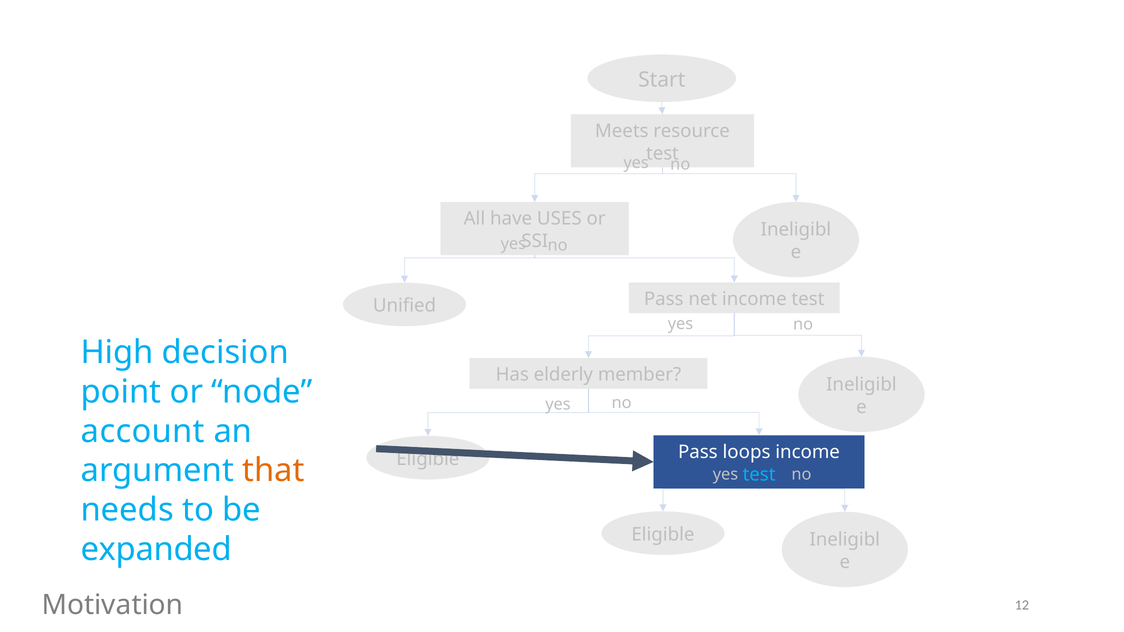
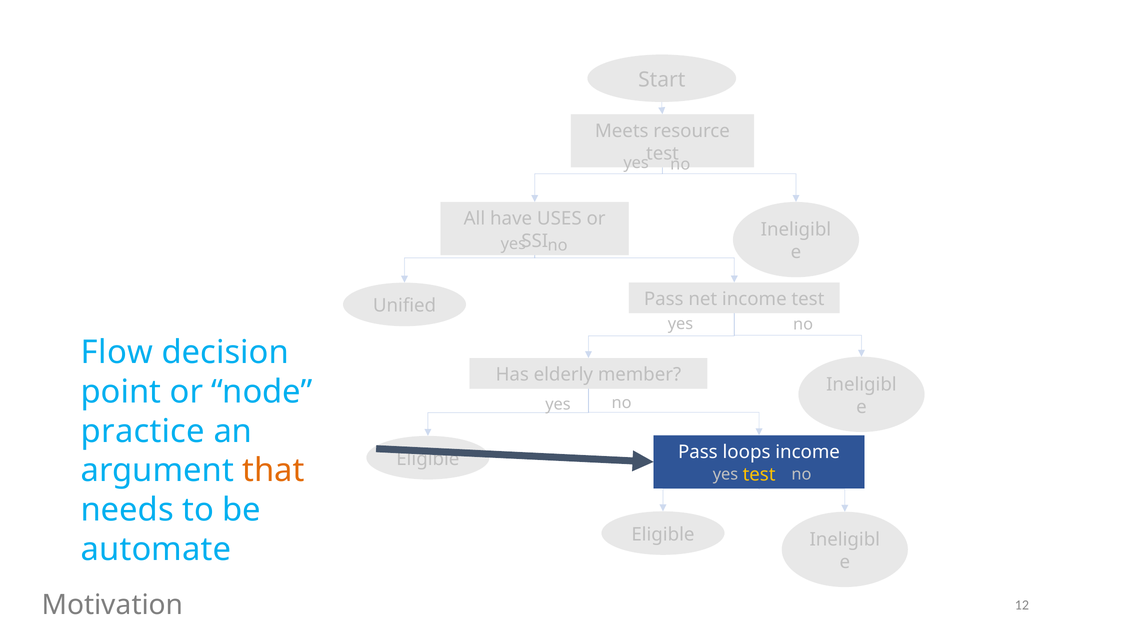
High: High -> Flow
account: account -> practice
test at (759, 475) colour: light blue -> yellow
expanded: expanded -> automate
